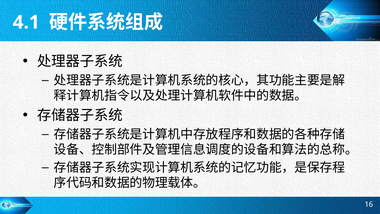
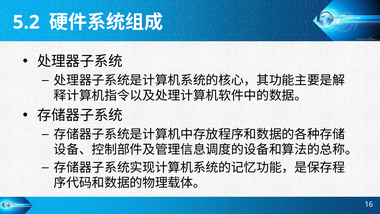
4.1: 4.1 -> 5.2
